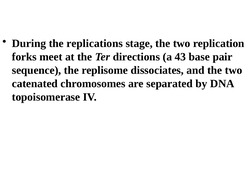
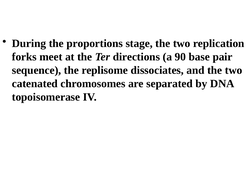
replications: replications -> proportions
43: 43 -> 90
